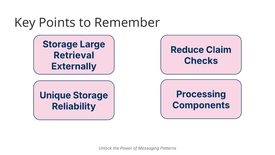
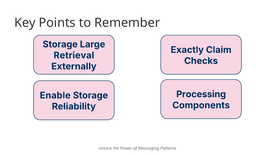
Reduce: Reduce -> Exactly
Unique: Unique -> Enable
